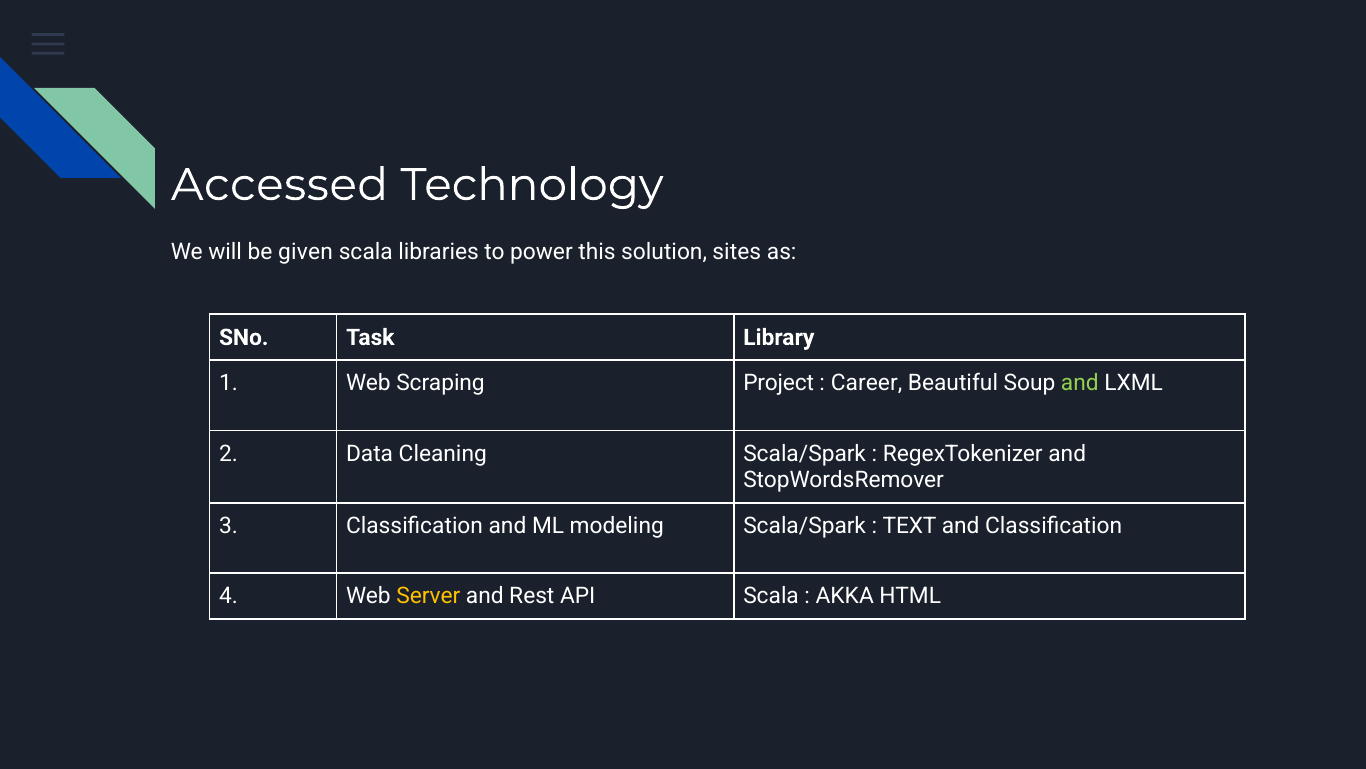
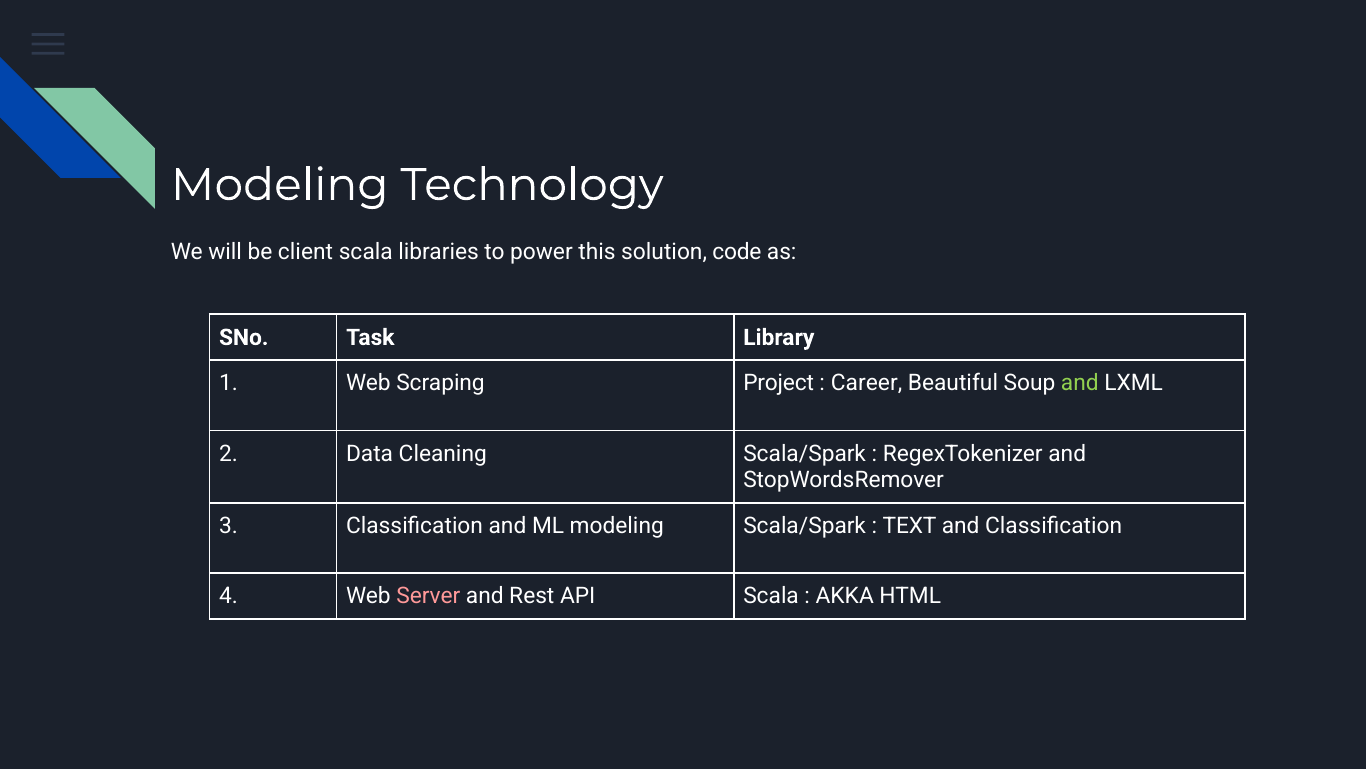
Accessed at (280, 185): Accessed -> Modeling
given: given -> client
sites: sites -> code
Server colour: yellow -> pink
